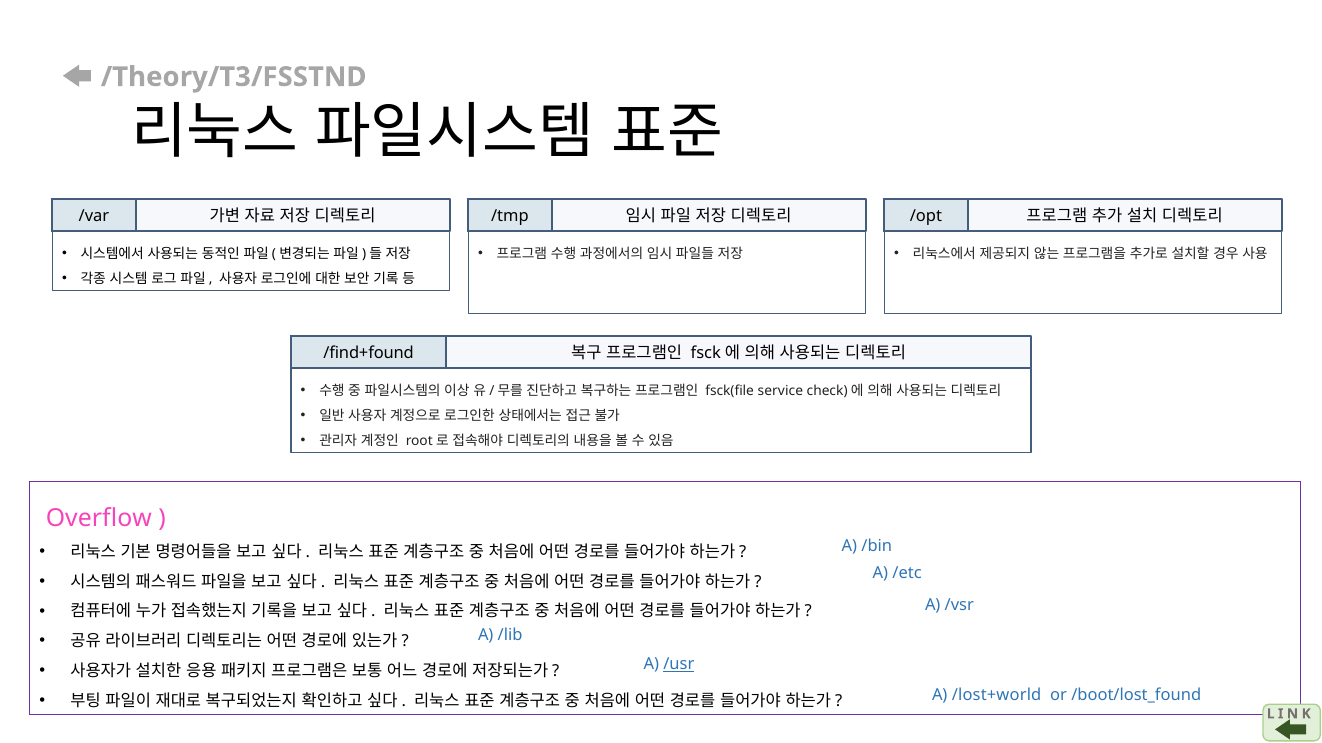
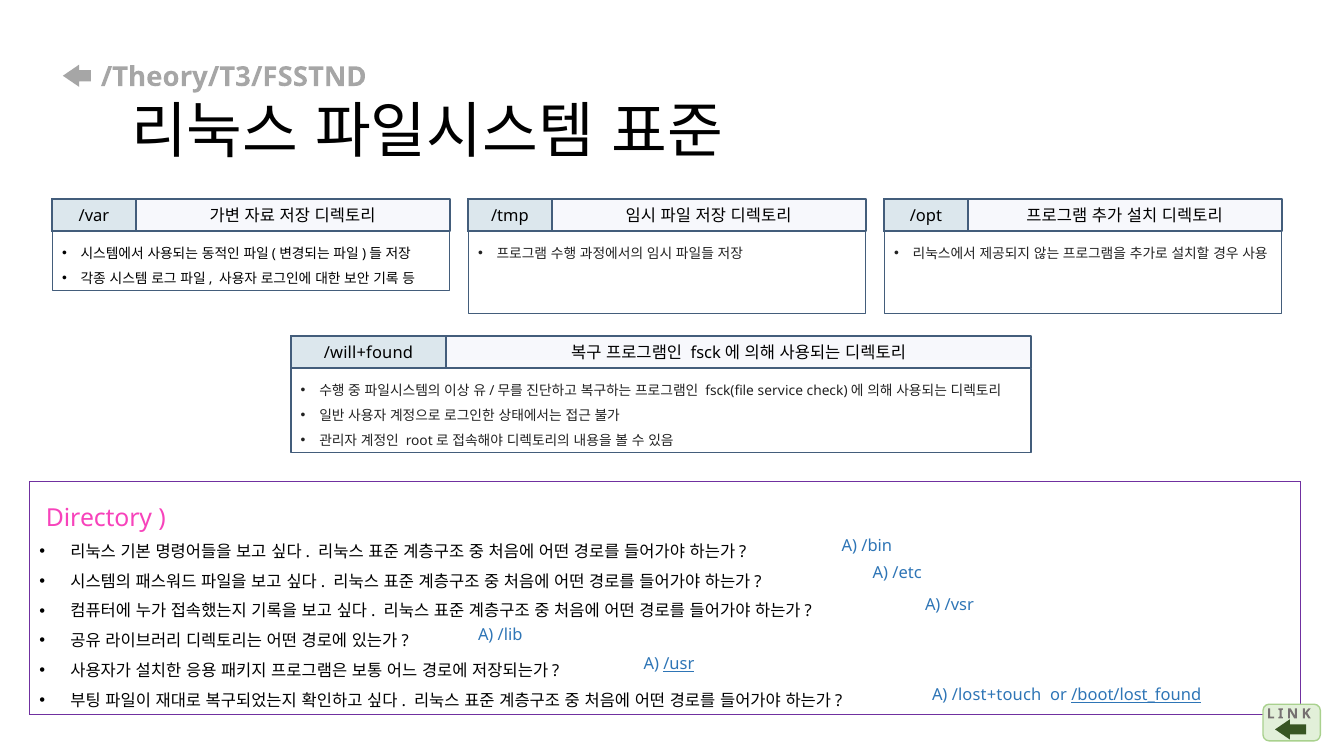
/find+found: /find+found -> /will+found
Overflow: Overflow -> Directory
/lost+world: /lost+world -> /lost+touch
/boot/lost_found underline: none -> present
